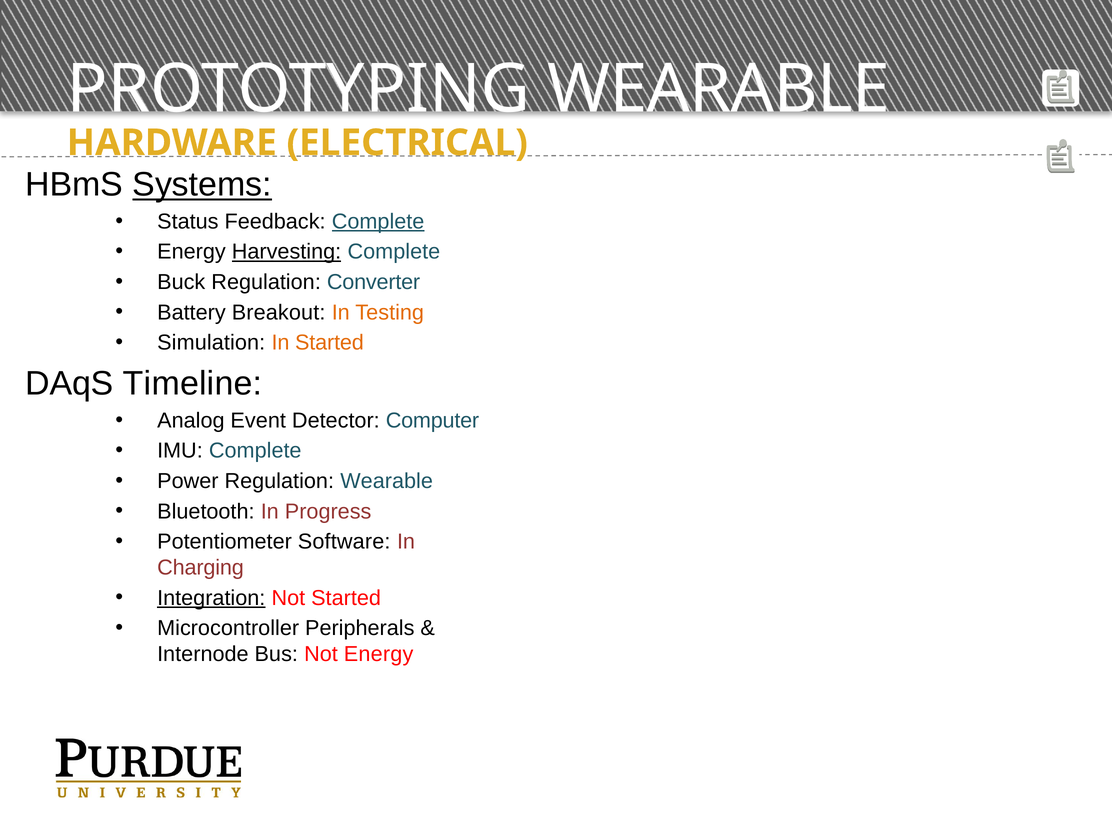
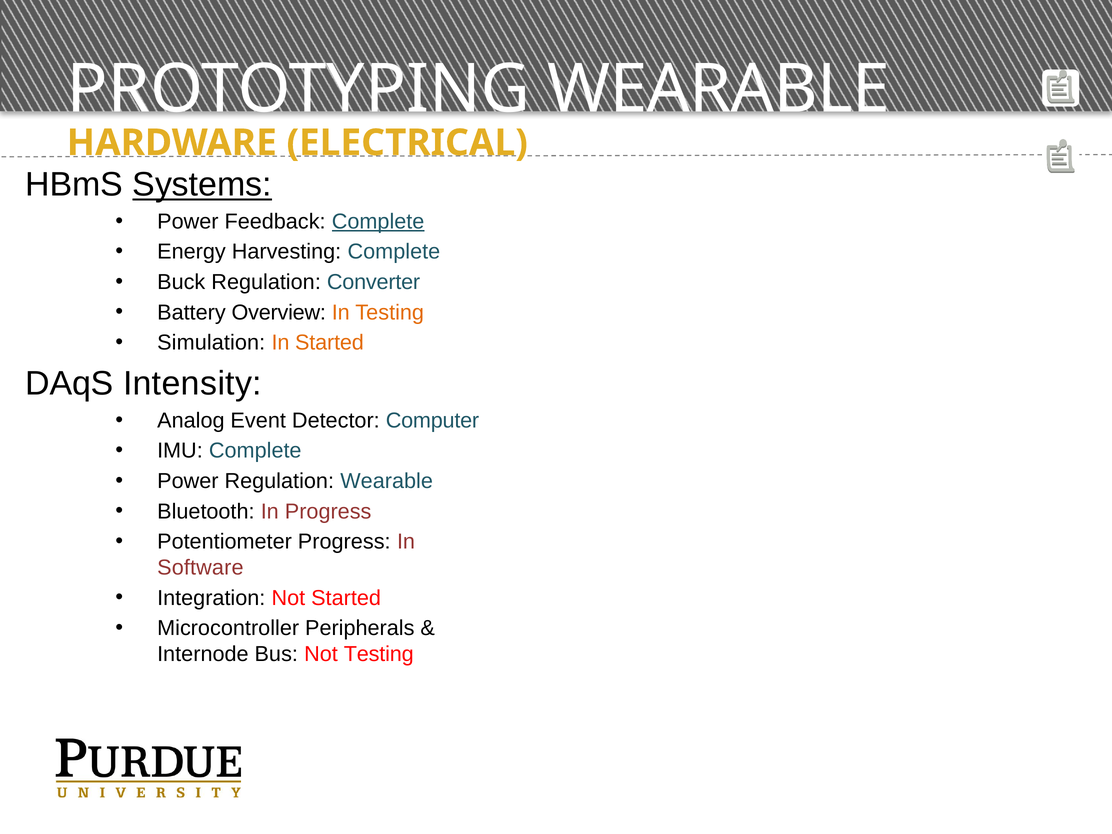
Status at (188, 222): Status -> Power
Harvesting underline: present -> none
Breakout: Breakout -> Overview
Timeline: Timeline -> Intensity
Potentiometer Software: Software -> Progress
Charging: Charging -> Software
Integration underline: present -> none
Not Energy: Energy -> Testing
